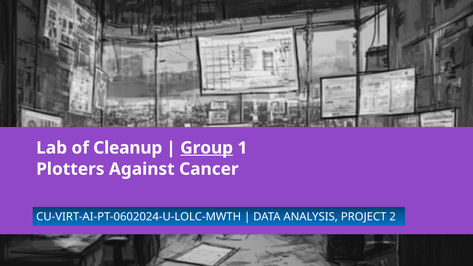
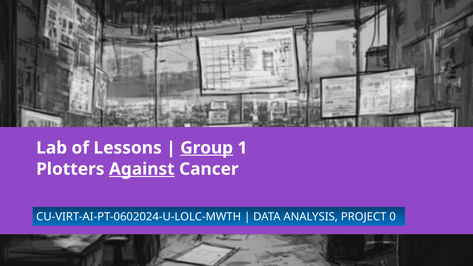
Cleanup: Cleanup -> Lessons
Against underline: none -> present
2: 2 -> 0
